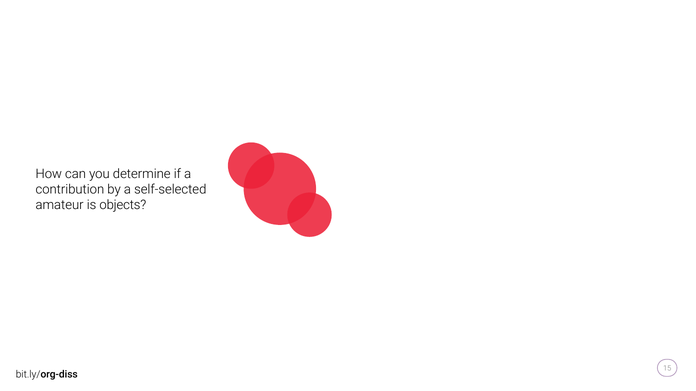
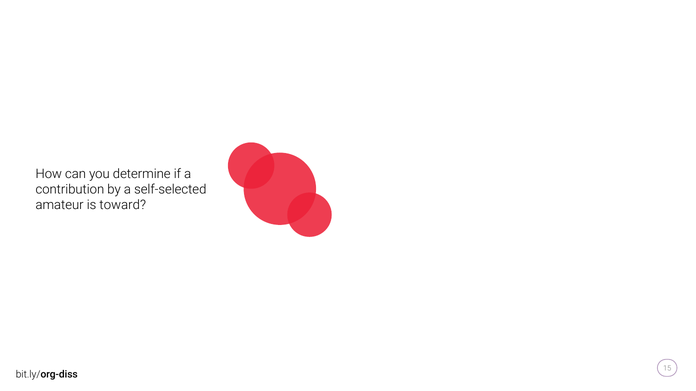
objects: objects -> toward
